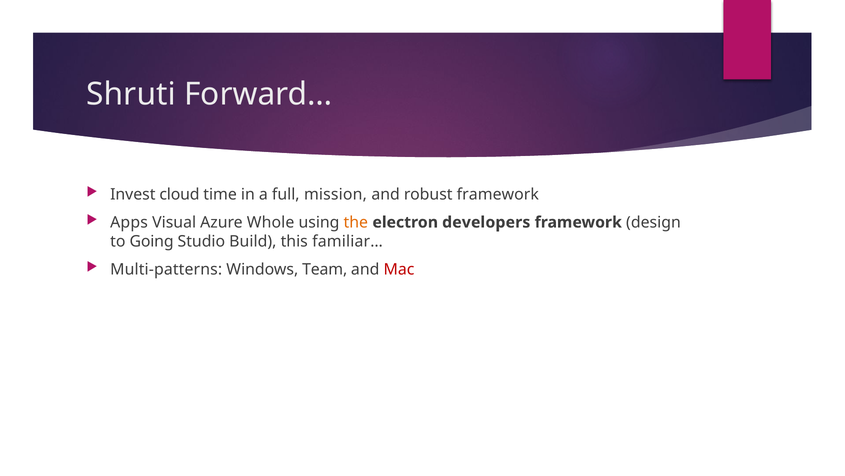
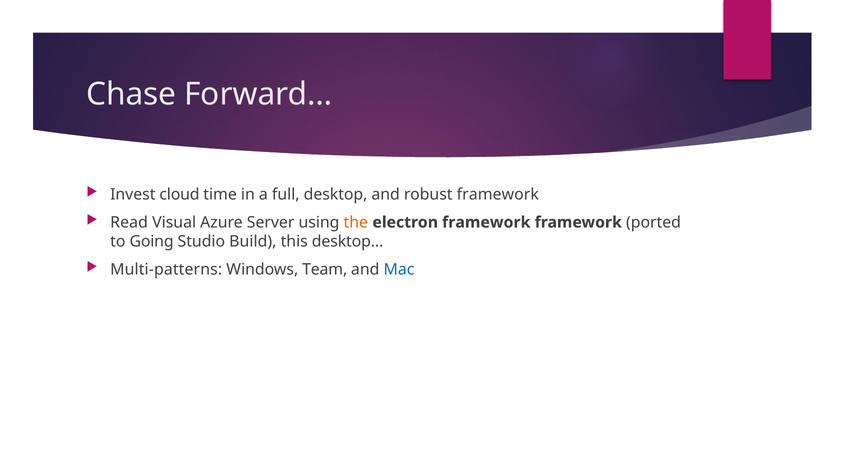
Shruti: Shruti -> Chase
mission: mission -> desktop
Apps: Apps -> Read
Whole: Whole -> Server
electron developers: developers -> framework
design: design -> ported
familiar…: familiar… -> desktop…
Mac colour: red -> blue
